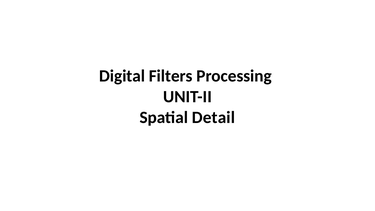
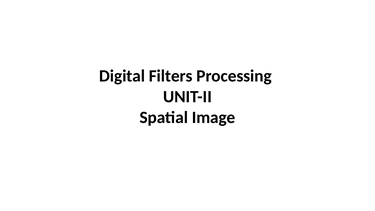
Detail: Detail -> Image
